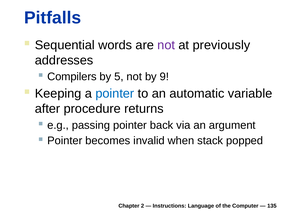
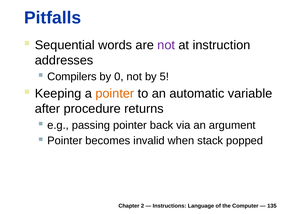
previously: previously -> instruction
5: 5 -> 0
9: 9 -> 5
pointer at (115, 93) colour: blue -> orange
